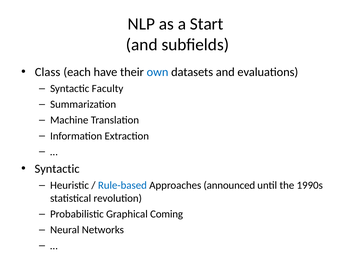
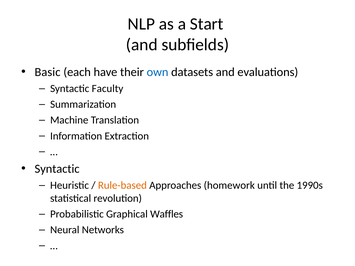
Class: Class -> Basic
Rule-based colour: blue -> orange
announced: announced -> homework
Coming: Coming -> Waffles
